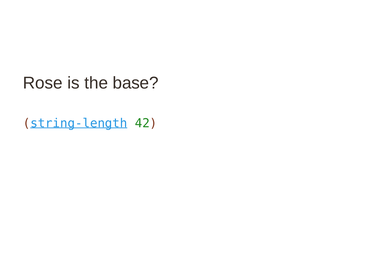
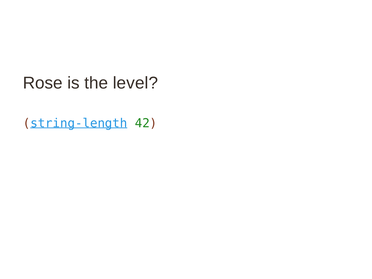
base: base -> level
